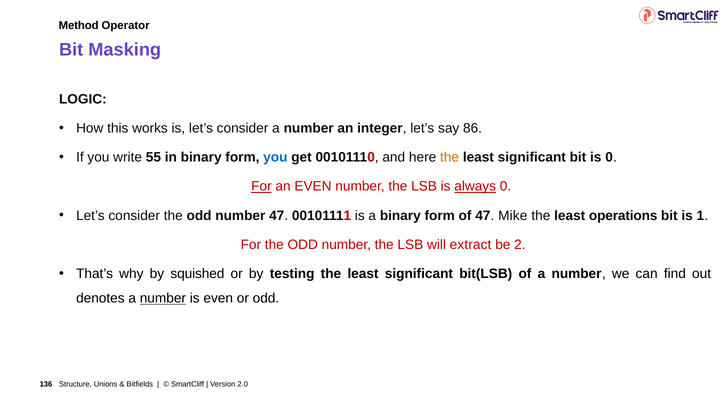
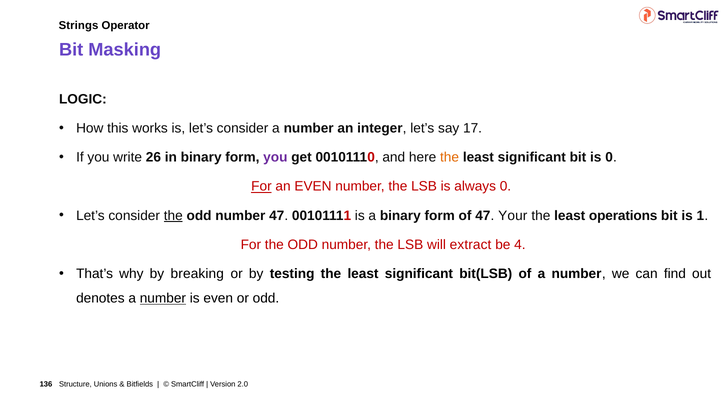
Method: Method -> Strings
86: 86 -> 17
55: 55 -> 26
you at (275, 158) colour: blue -> purple
always underline: present -> none
the at (173, 216) underline: none -> present
Mike: Mike -> Your
2: 2 -> 4
squished: squished -> breaking
